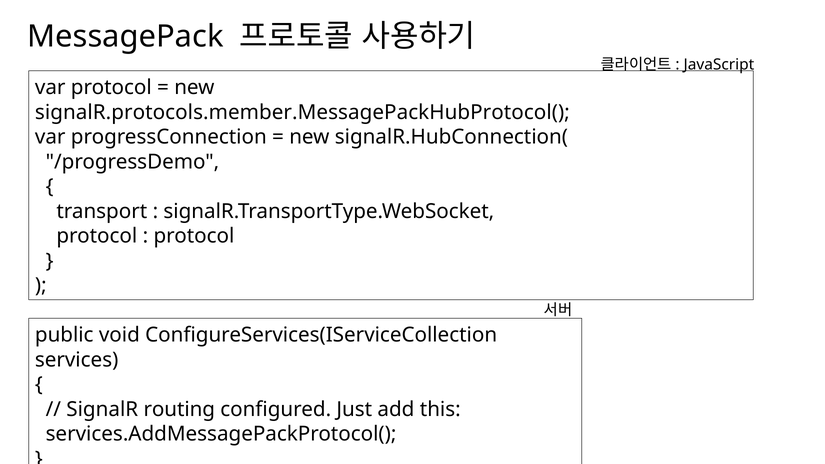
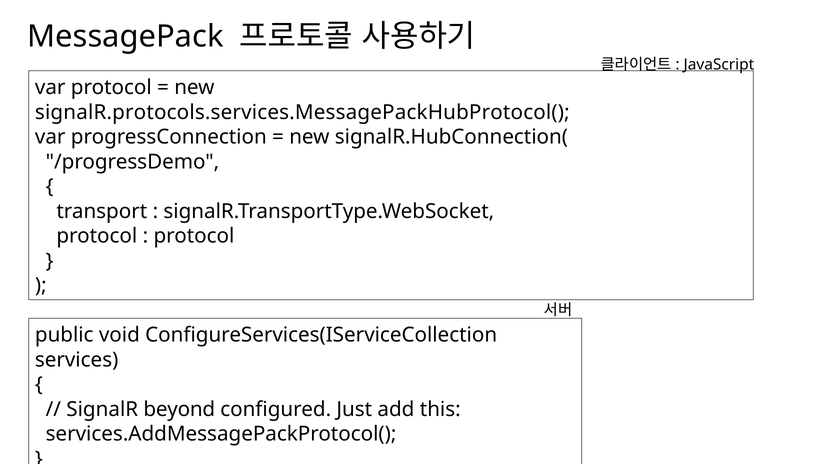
signalR.protocols.member.MessagePackHubProtocol(: signalR.protocols.member.MessagePackHubProtocol( -> signalR.protocols.services.MessagePackHubProtocol(
routing: routing -> beyond
